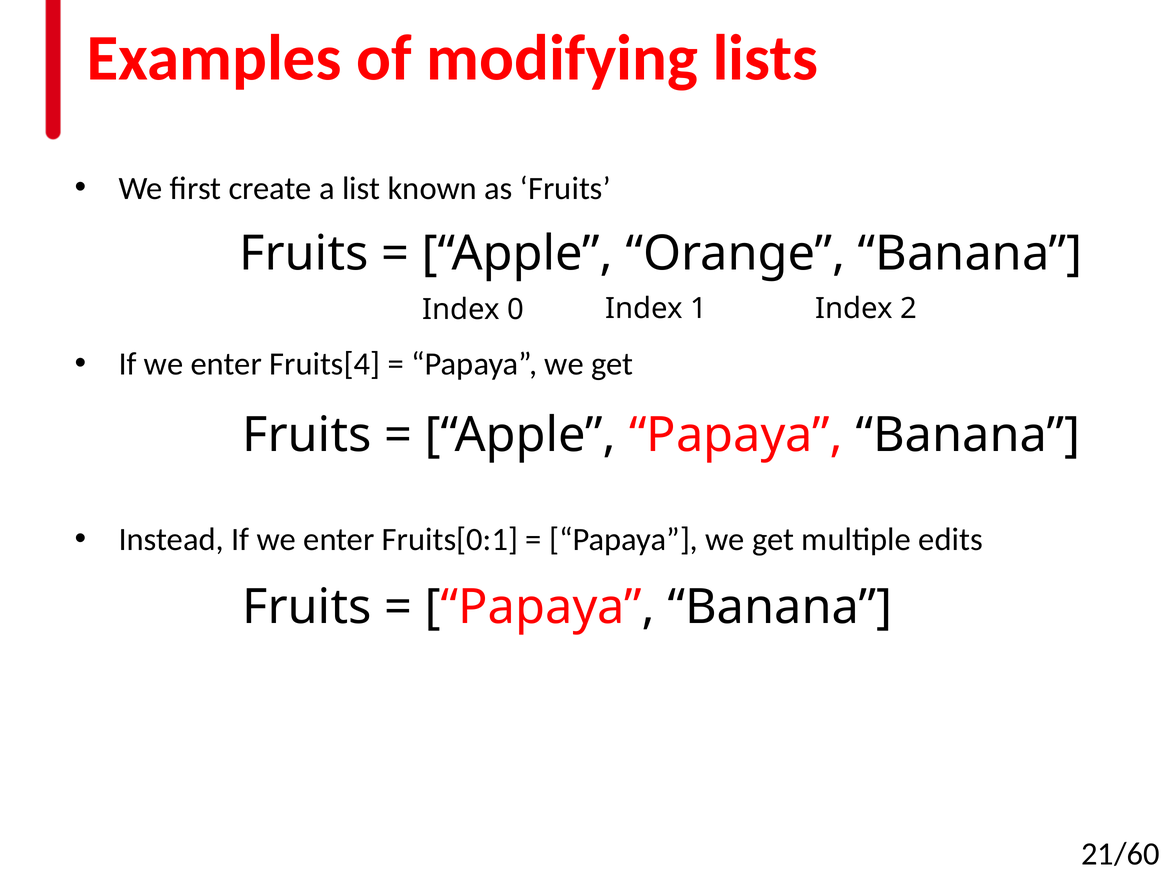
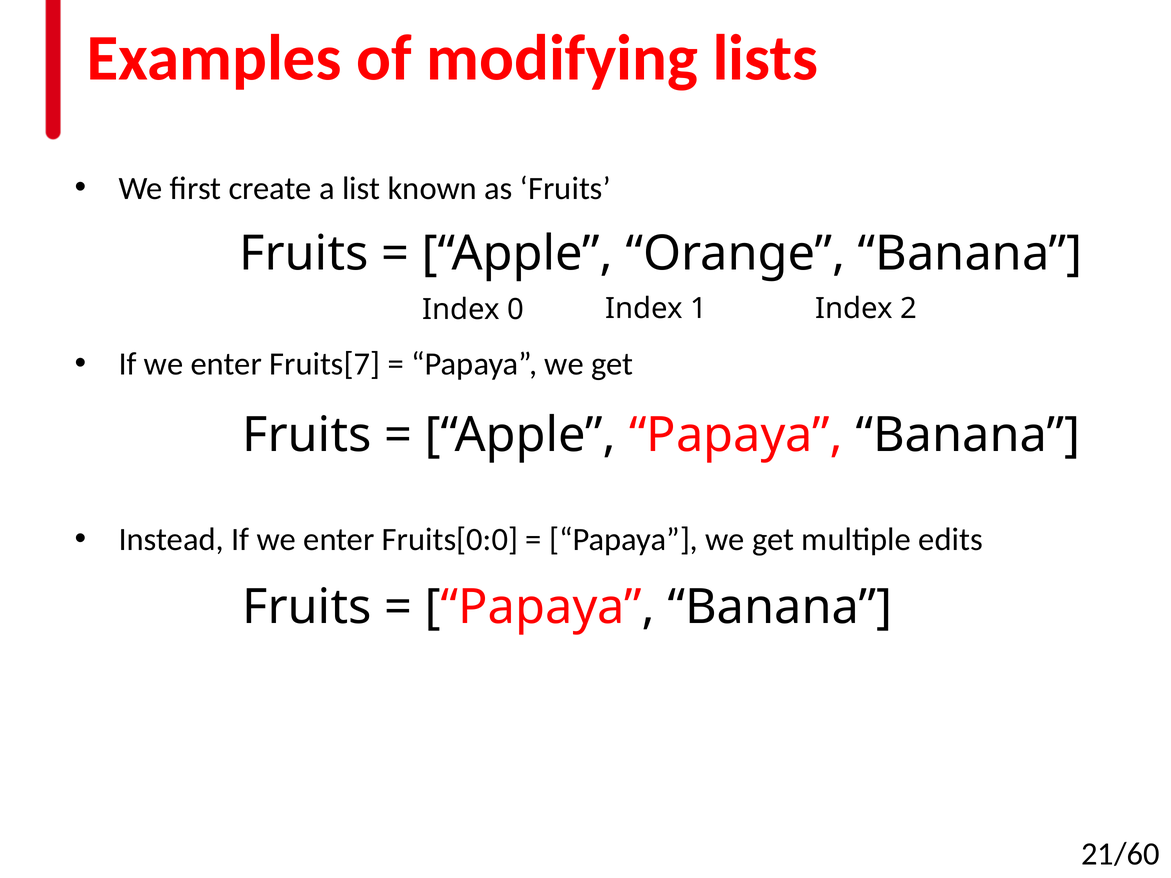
Fruits[4: Fruits[4 -> Fruits[7
Fruits[0:1: Fruits[0:1 -> Fruits[0:0
